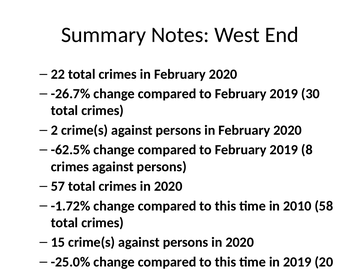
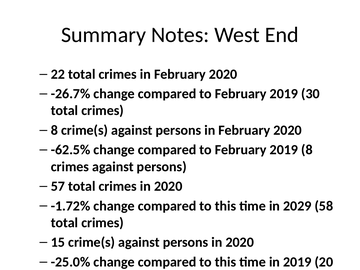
2 at (54, 130): 2 -> 8
2010: 2010 -> 2029
